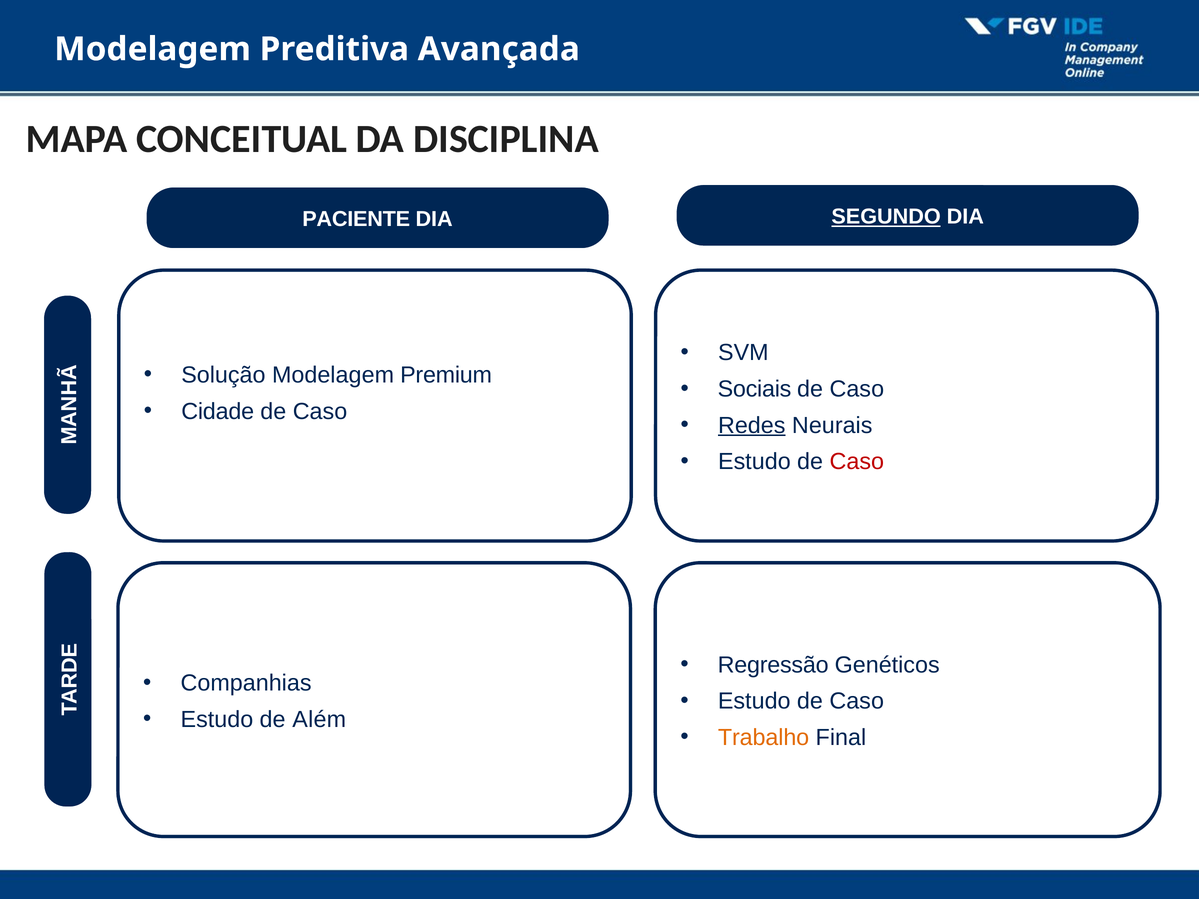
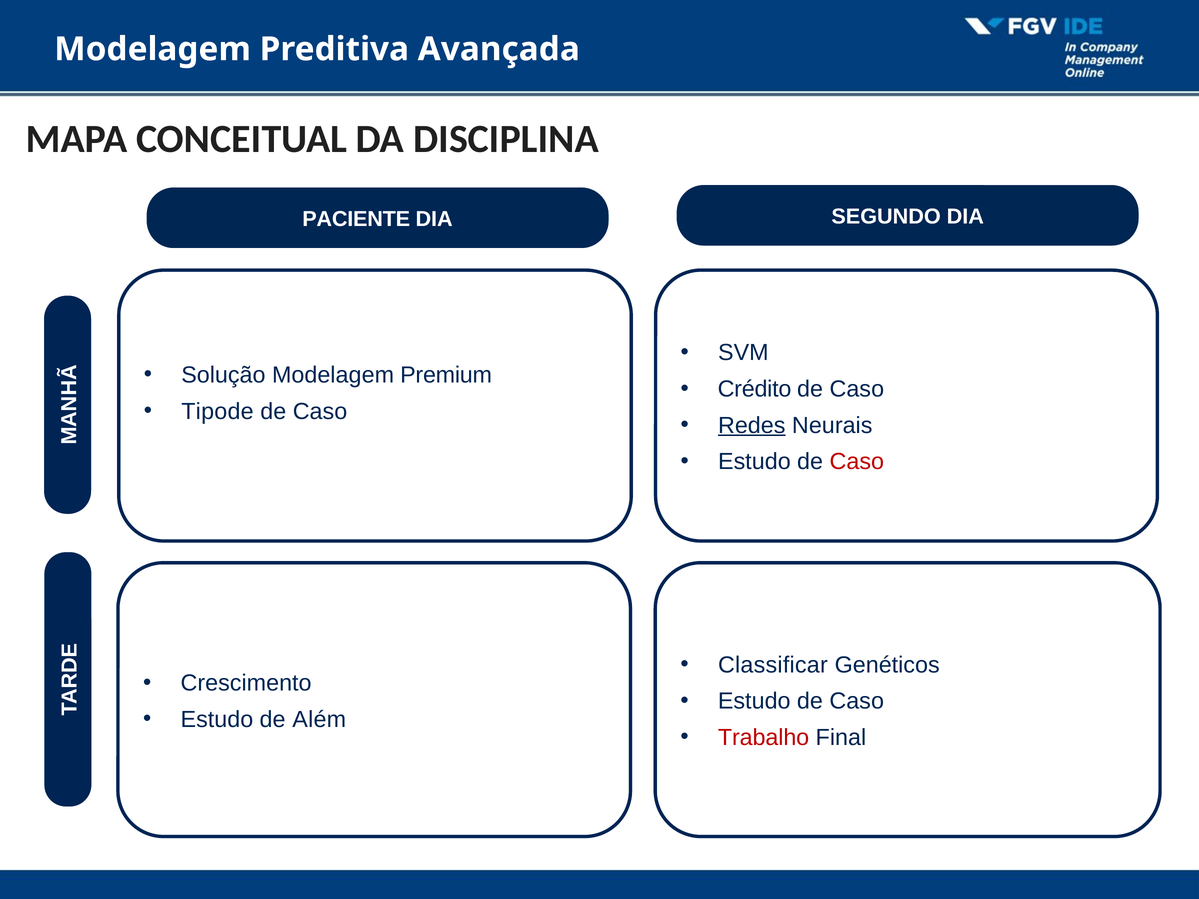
SEGUNDO underline: present -> none
Sociais: Sociais -> Crédito
Cidade: Cidade -> Tipode
Regressão: Regressão -> Classificar
Companhias: Companhias -> Crescimento
Trabalho colour: orange -> red
